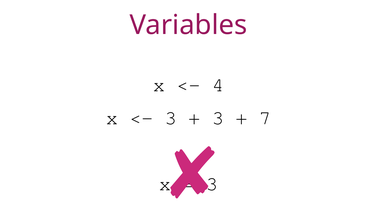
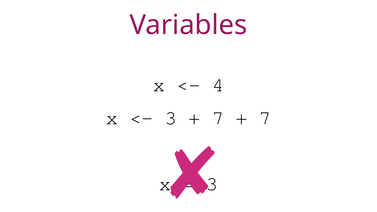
3 at (218, 118): 3 -> 7
